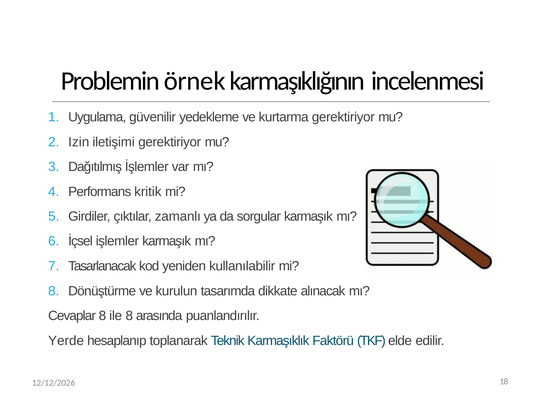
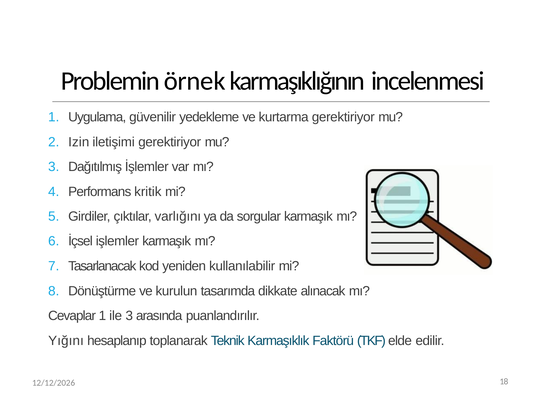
zamanlı: zamanlı -> varlığını
Cevaplar 8: 8 -> 1
ile 8: 8 -> 3
Yerde: Yerde -> Yığını
